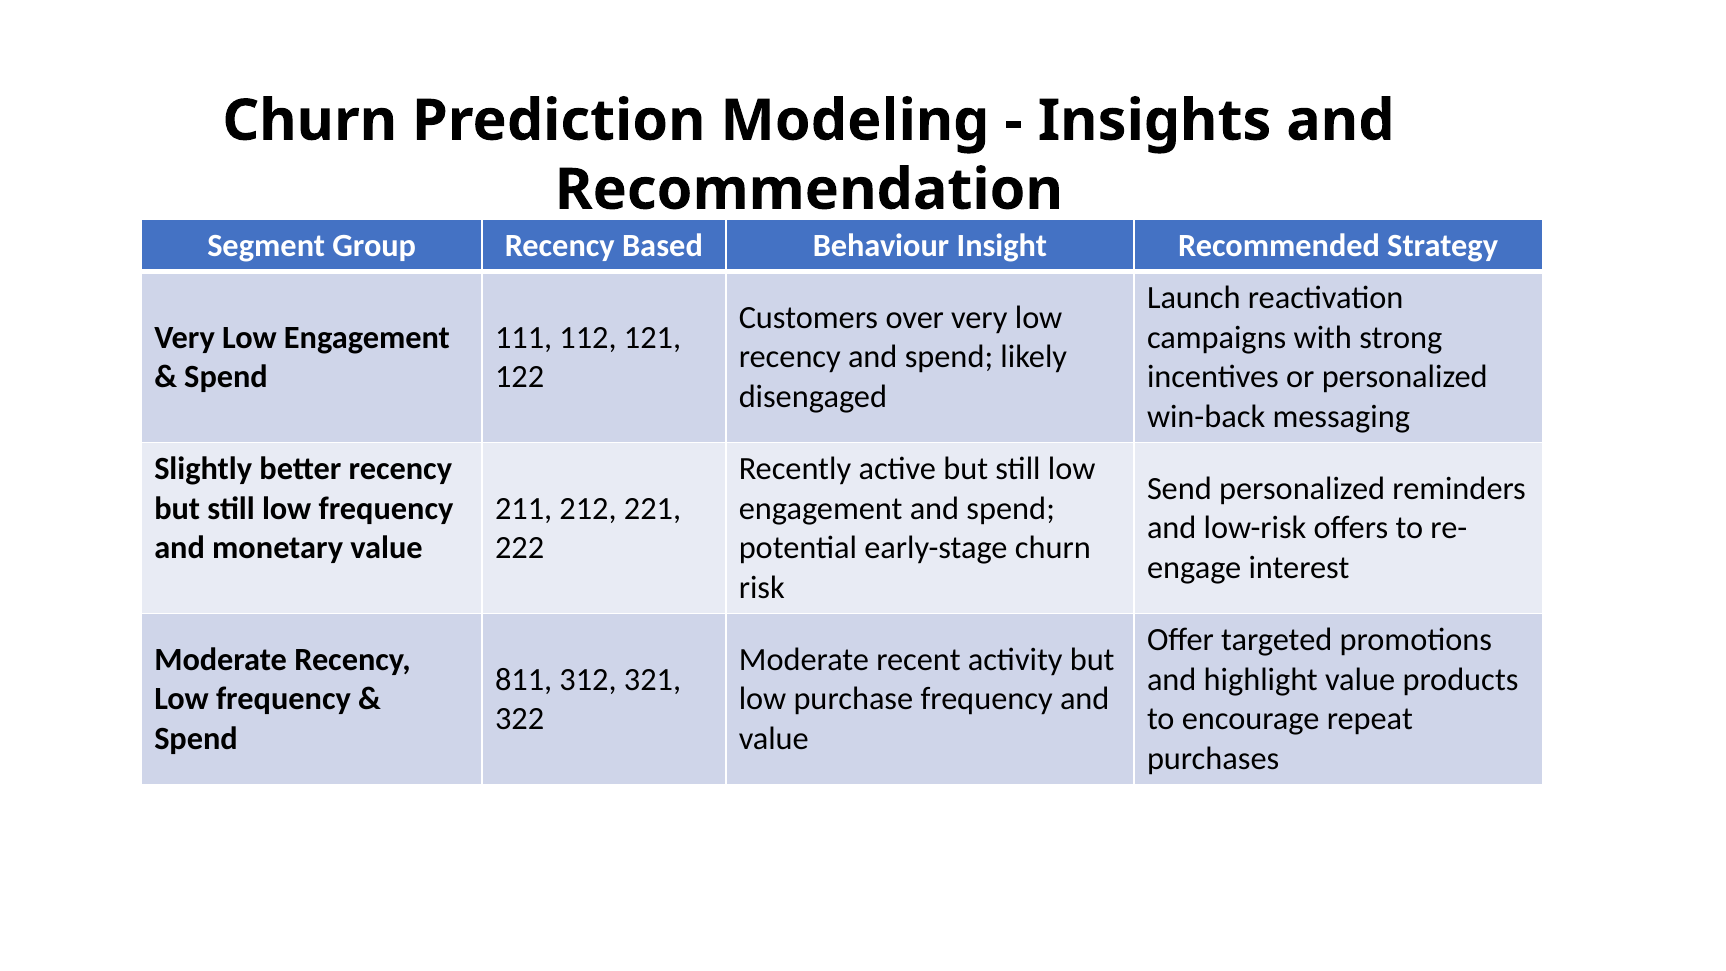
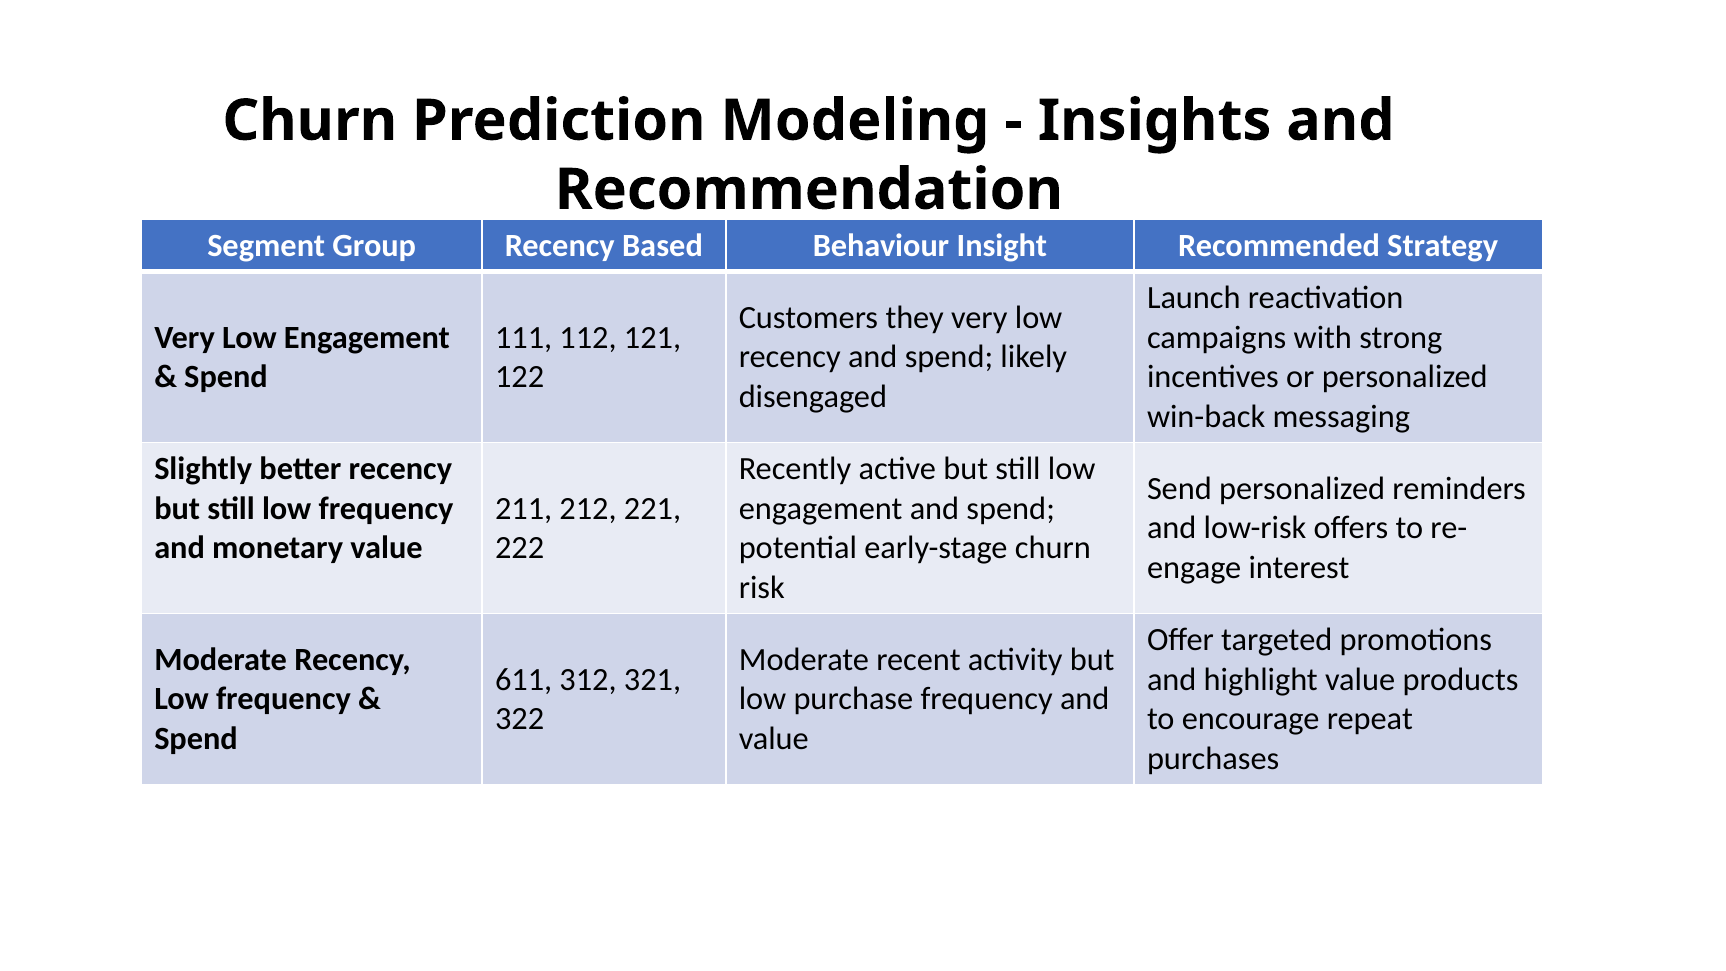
over: over -> they
811: 811 -> 611
